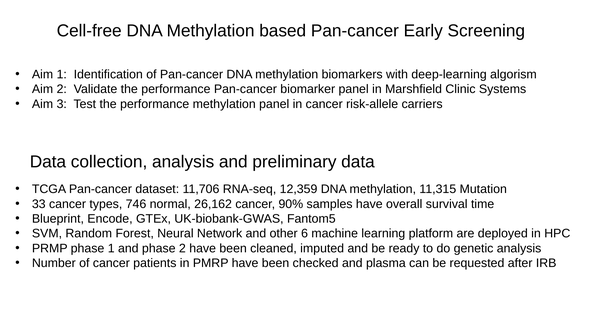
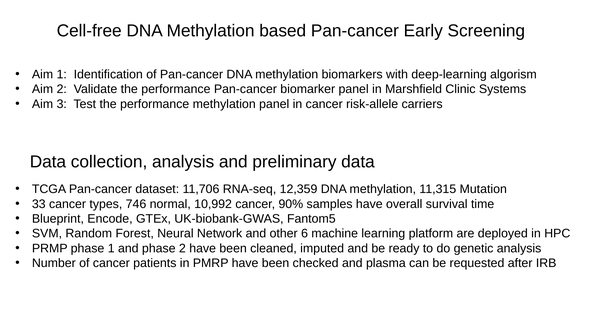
26,162: 26,162 -> 10,992
